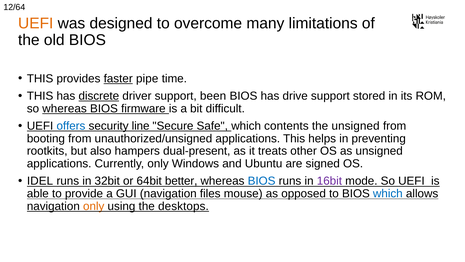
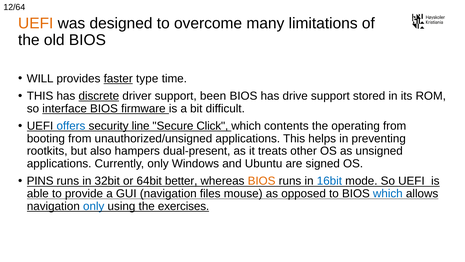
THIS at (40, 78): THIS -> WILL
pipe: pipe -> type
so whereas: whereas -> interface
Safe: Safe -> Click
the unsigned: unsigned -> operating
IDEL: IDEL -> PINS
BIOS at (262, 181) colour: blue -> orange
16bit colour: purple -> blue
only at (94, 206) colour: orange -> blue
desktops: desktops -> exercises
